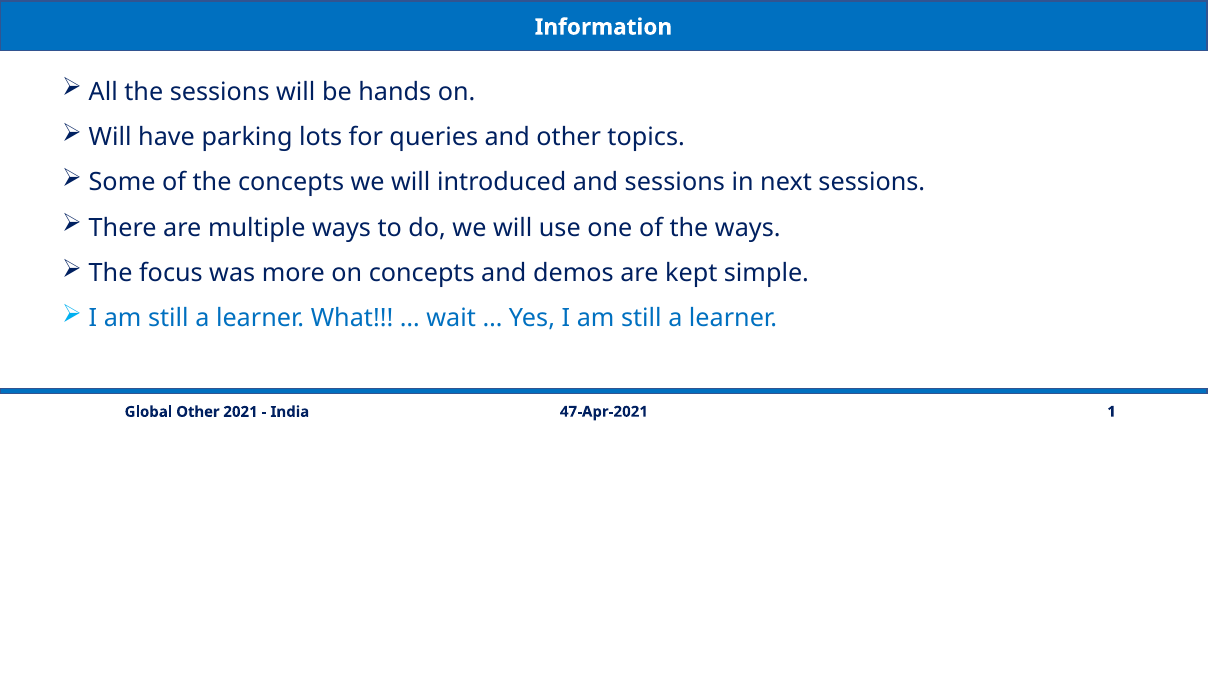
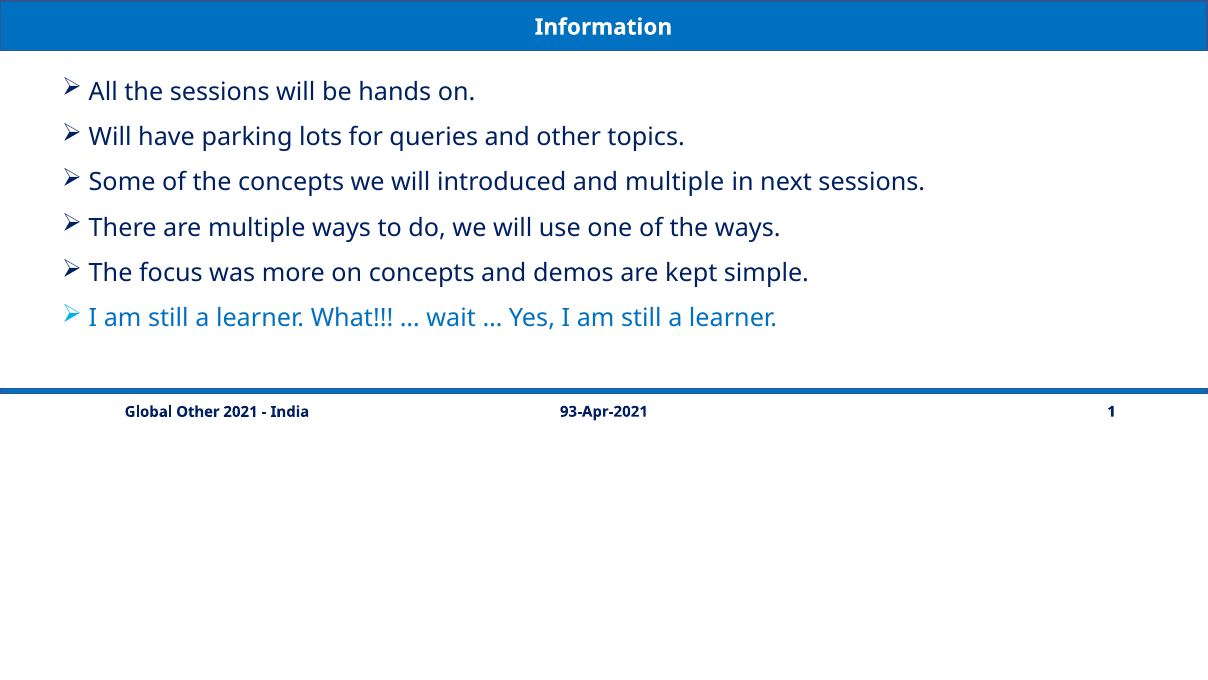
and sessions: sessions -> multiple
47-Apr-2021: 47-Apr-2021 -> 93-Apr-2021
